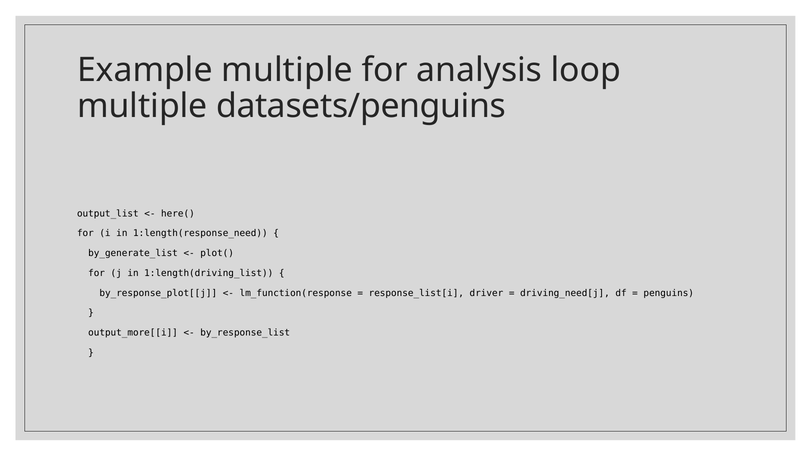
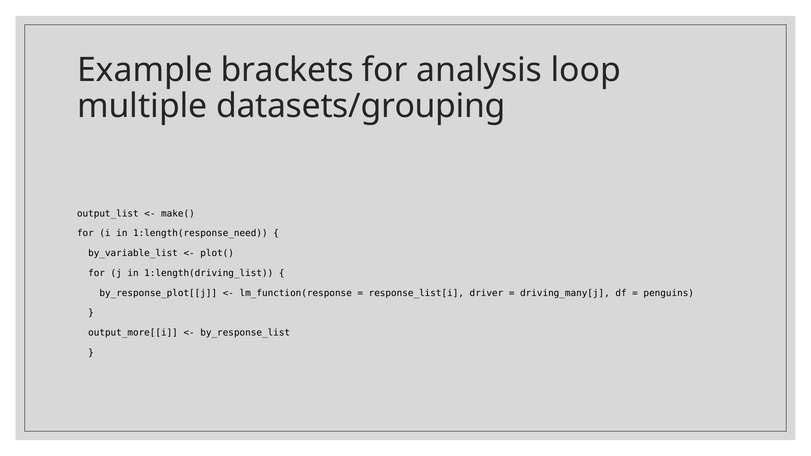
Example multiple: multiple -> brackets
datasets/penguins: datasets/penguins -> datasets/grouping
here(: here( -> make(
by_generate_list: by_generate_list -> by_variable_list
driving_need[j: driving_need[j -> driving_many[j
